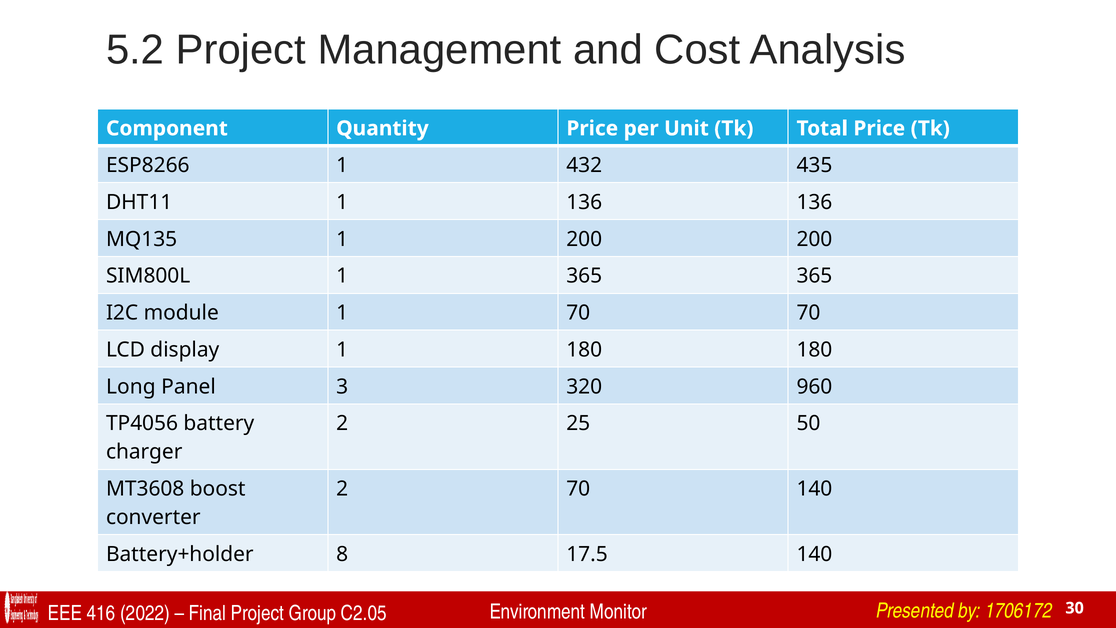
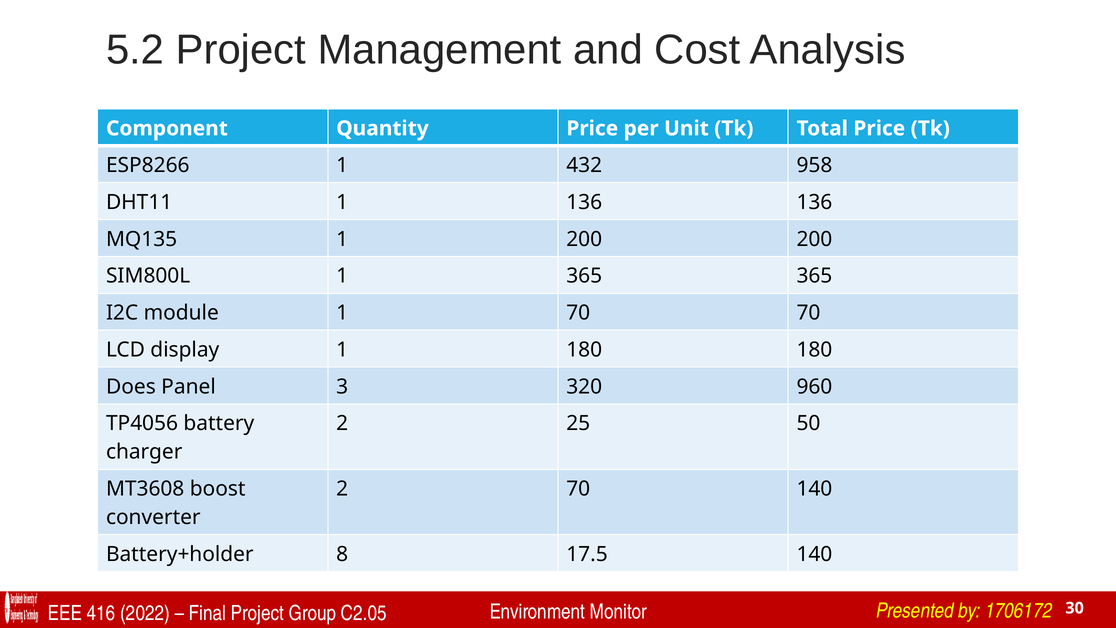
435: 435 -> 958
Long: Long -> Does
